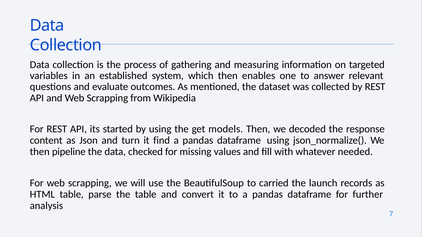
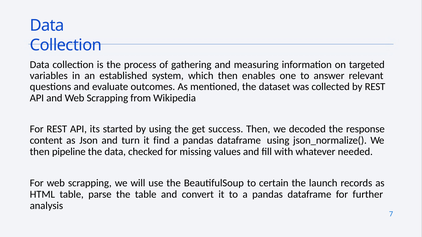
models: models -> success
carried: carried -> certain
